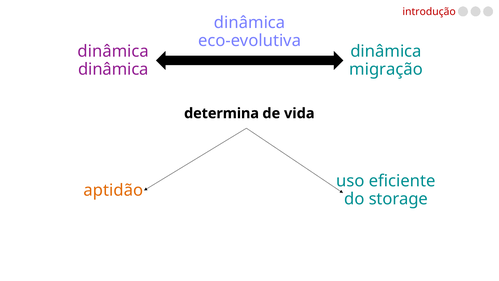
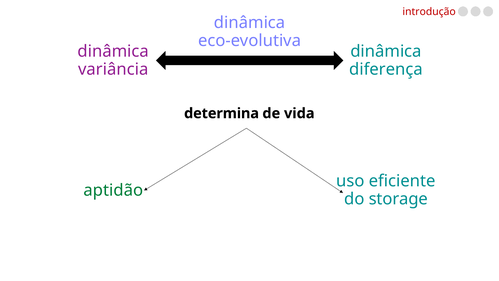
dinâmica at (113, 69): dinâmica -> variância
migração: migração -> diferença
aptidão colour: orange -> green
